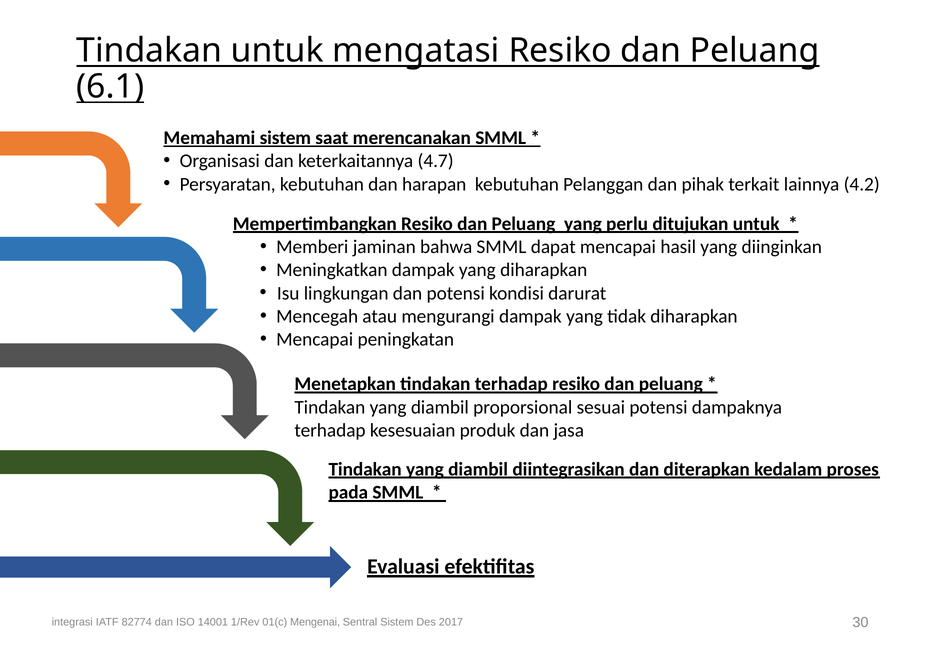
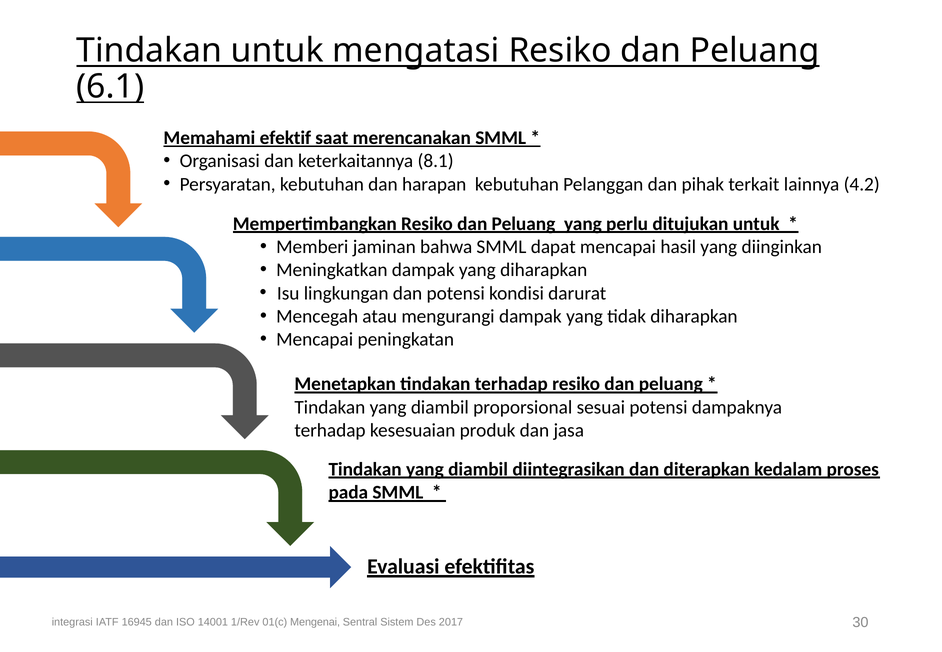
Memahami sistem: sistem -> efektif
4.7: 4.7 -> 8.1
82774: 82774 -> 16945
